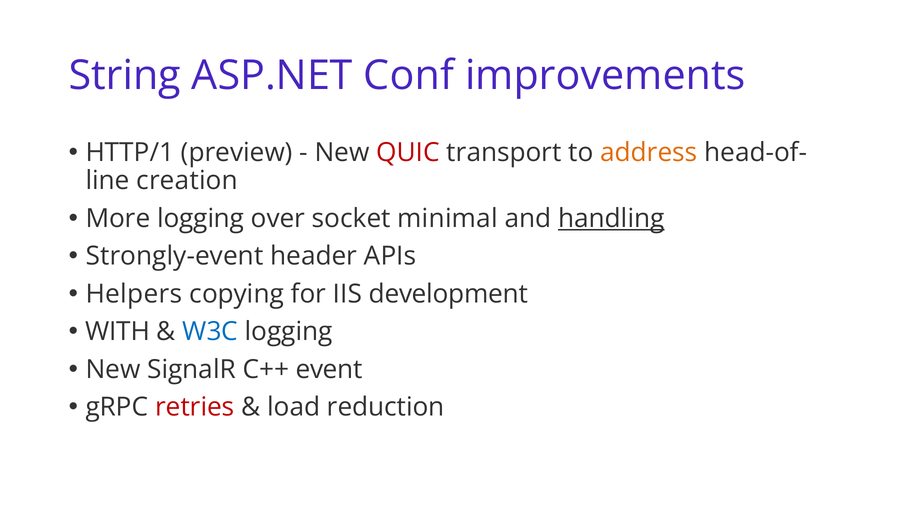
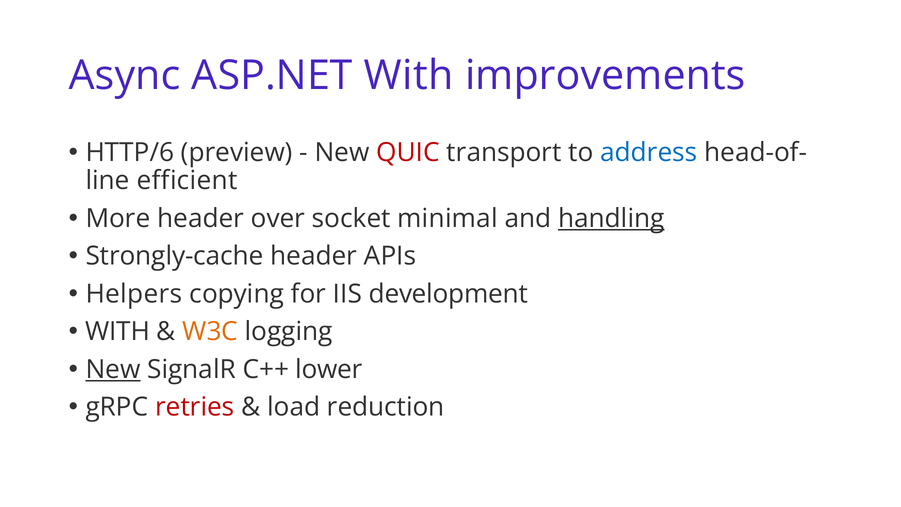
String: String -> Async
ASP.NET Conf: Conf -> With
HTTP/1: HTTP/1 -> HTTP/6
address colour: orange -> blue
creation: creation -> efficient
More logging: logging -> header
Strongly-event: Strongly-event -> Strongly-cache
W3C colour: blue -> orange
New at (113, 369) underline: none -> present
event: event -> lower
